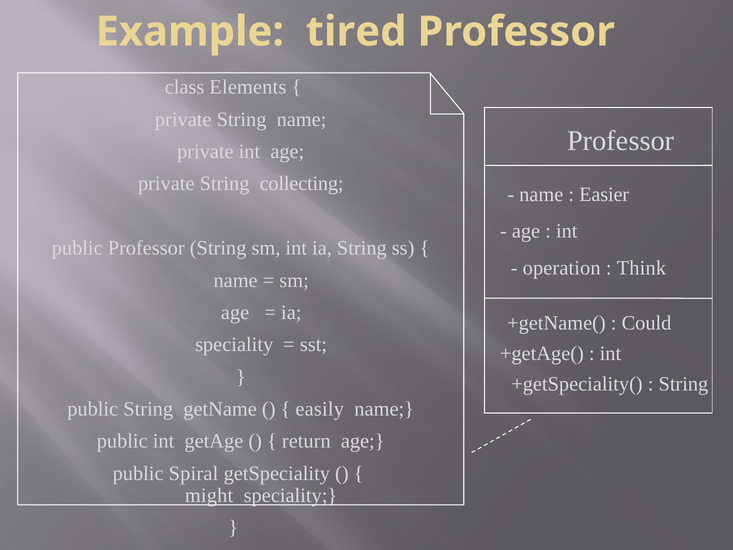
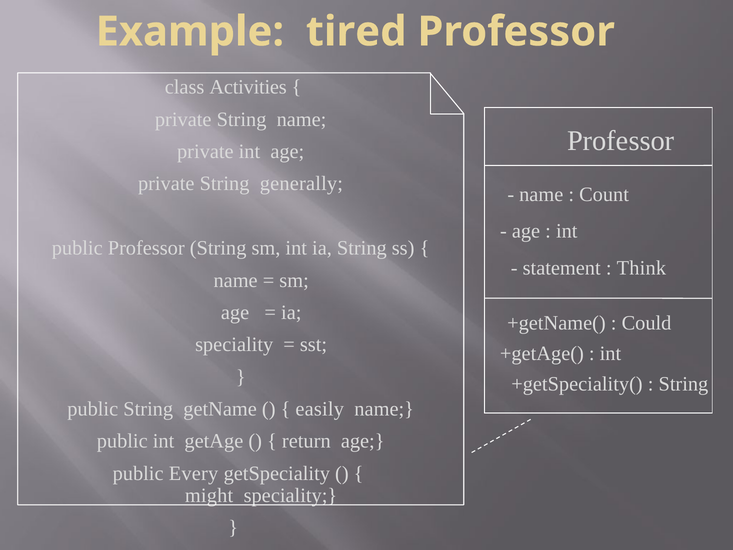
Elements: Elements -> Activities
collecting: collecting -> generally
Easier: Easier -> Count
operation: operation -> statement
Spiral: Spiral -> Every
